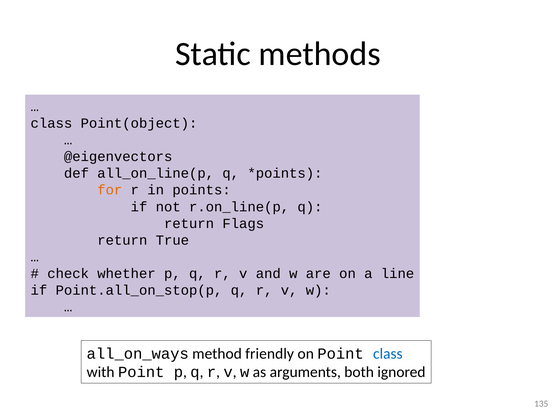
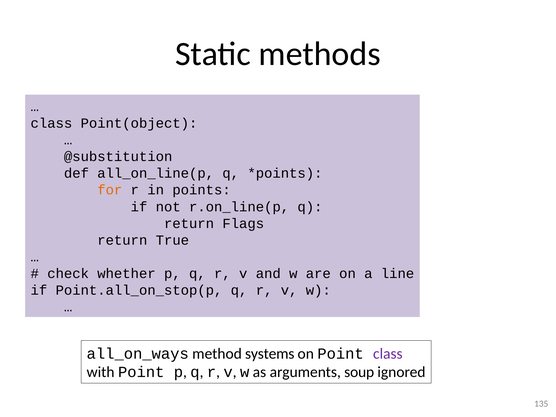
@eigenvectors: @eigenvectors -> @substitution
friendly: friendly -> systems
class at (388, 354) colour: blue -> purple
both: both -> soup
